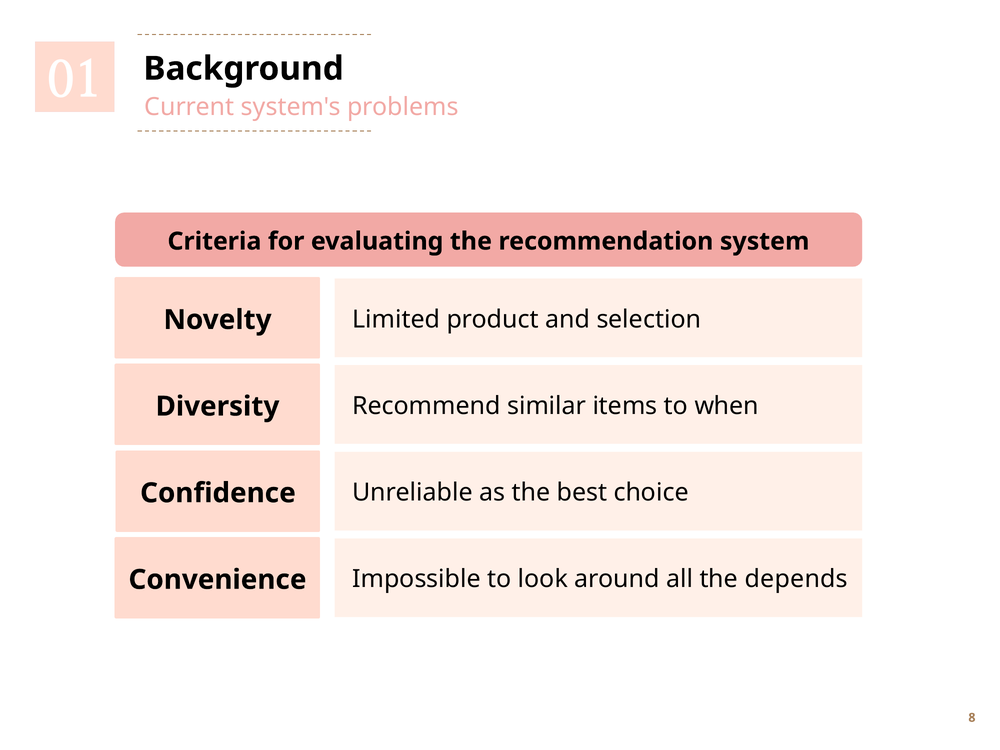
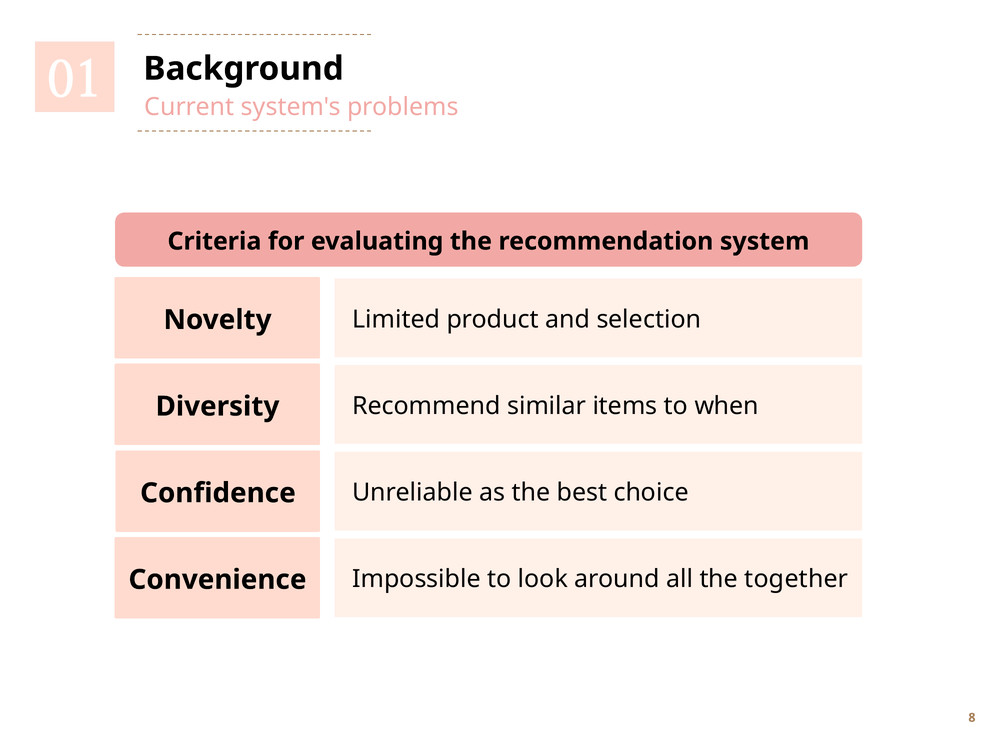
depends: depends -> together
